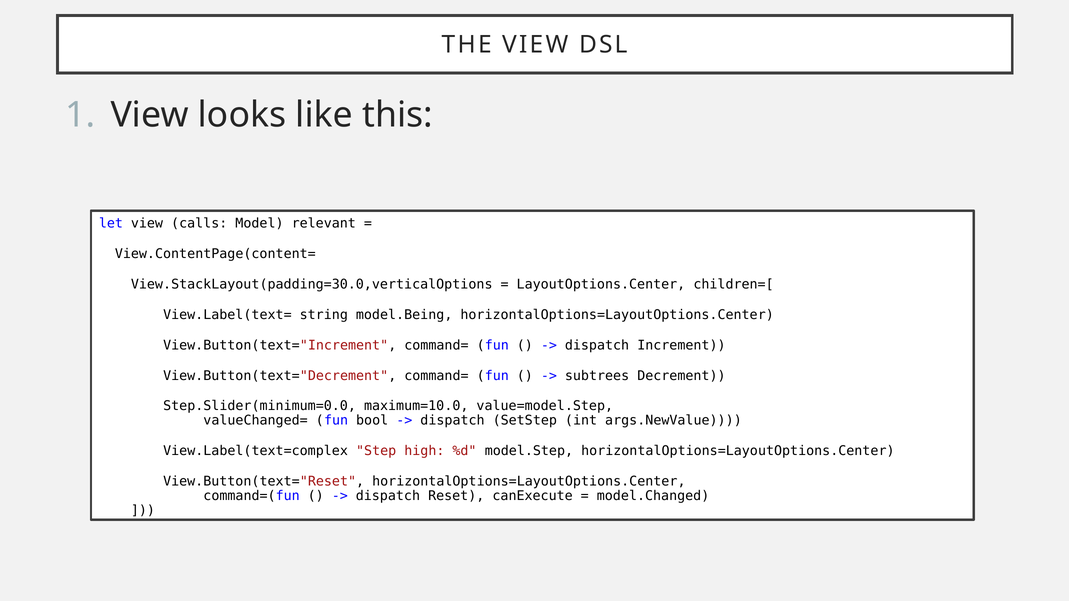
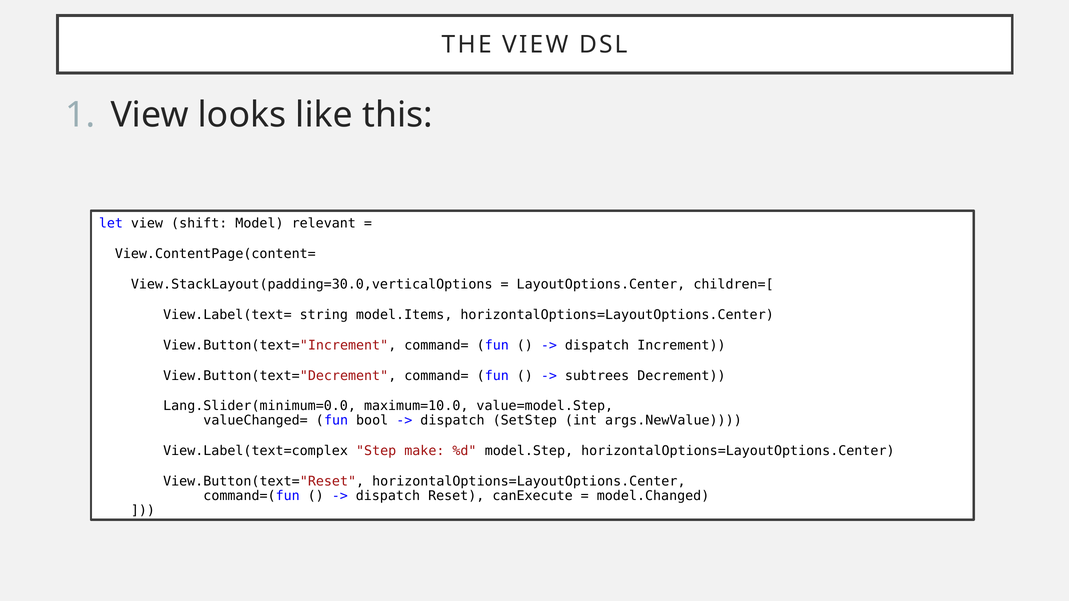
calls: calls -> shift
model.Being: model.Being -> model.Items
Step.Slider(minimum=0.0: Step.Slider(minimum=0.0 -> Lang.Slider(minimum=0.0
high: high -> make
